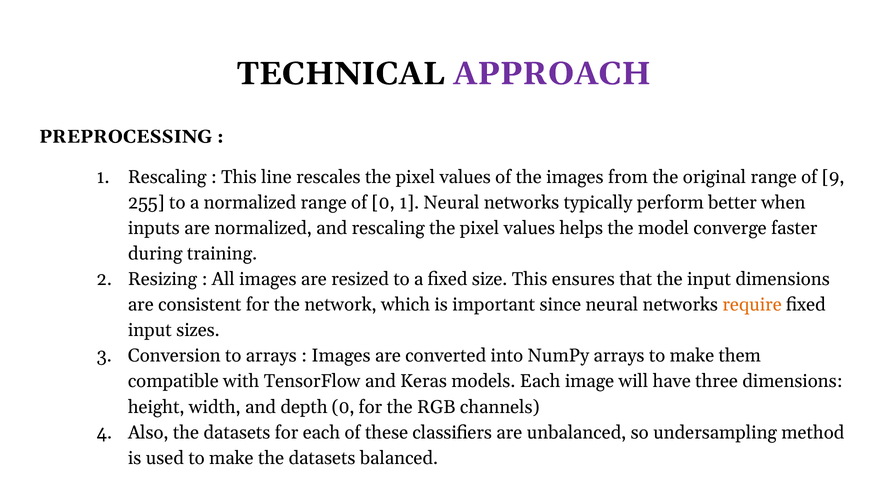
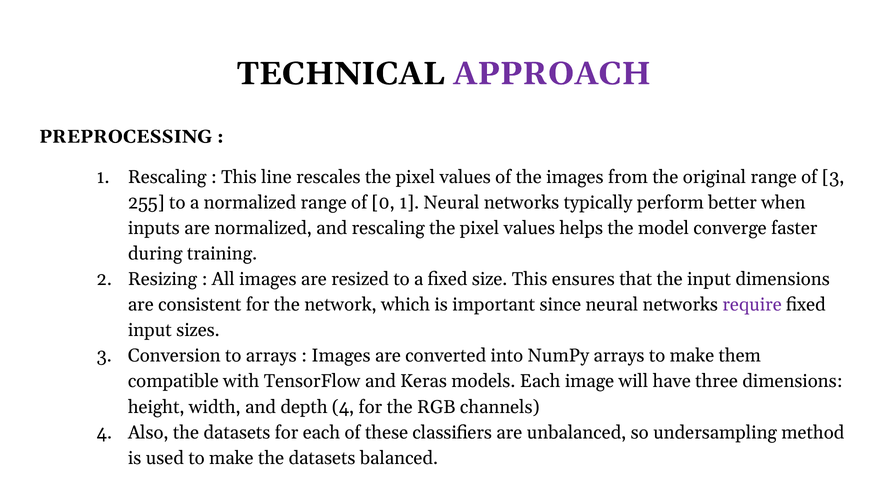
of 9: 9 -> 3
require colour: orange -> purple
depth 0: 0 -> 4
